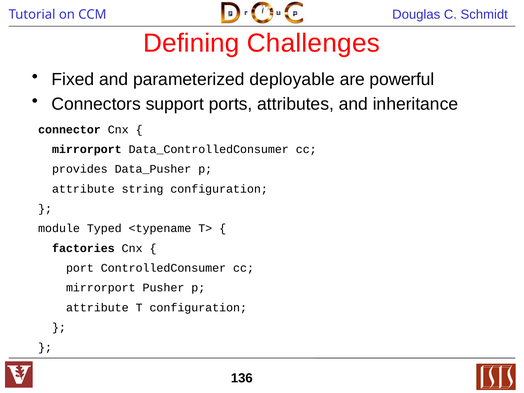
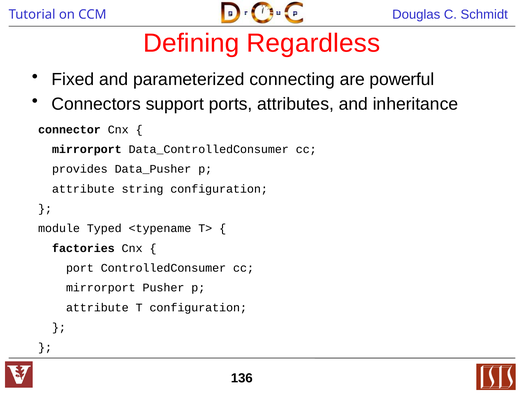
Challenges: Challenges -> Regardless
deployable: deployable -> connecting
